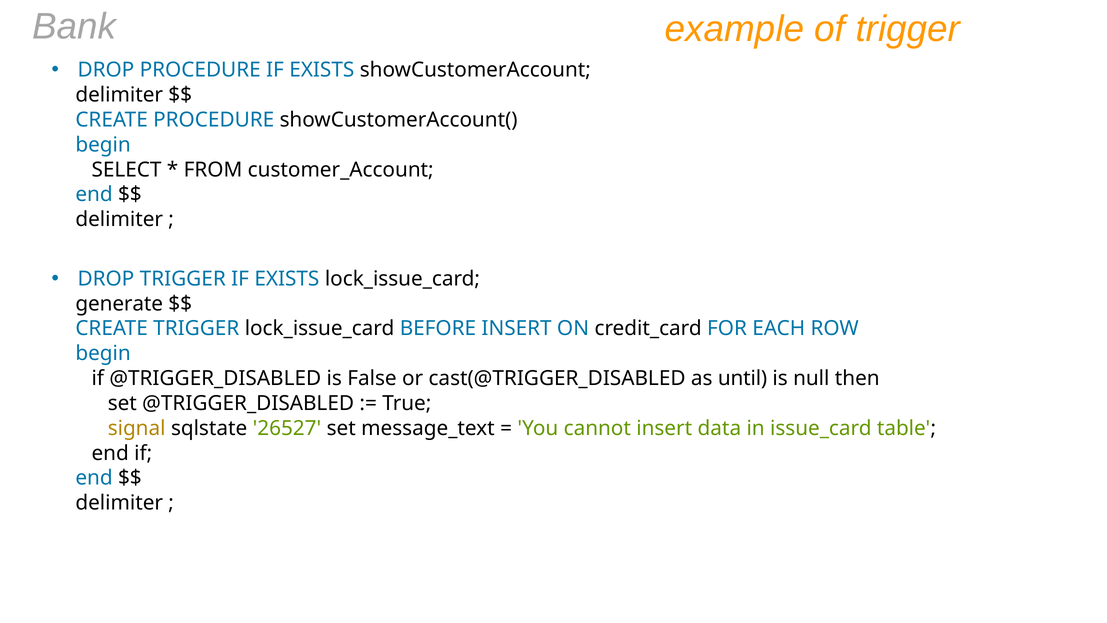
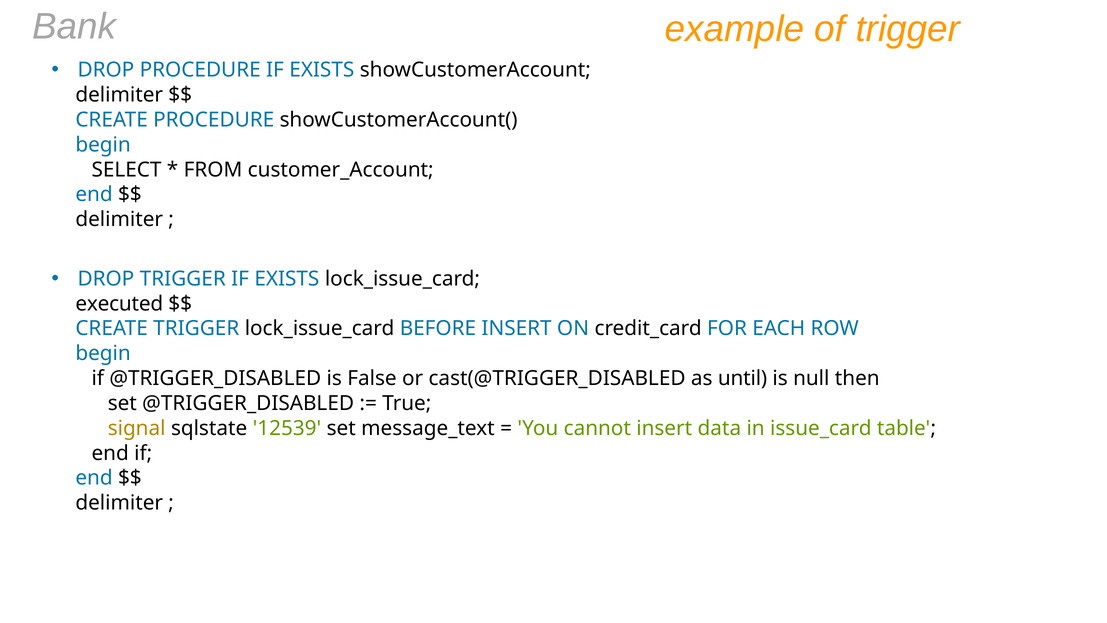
generate: generate -> executed
26527: 26527 -> 12539
